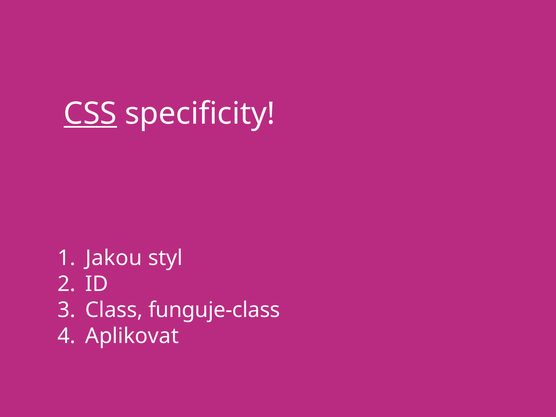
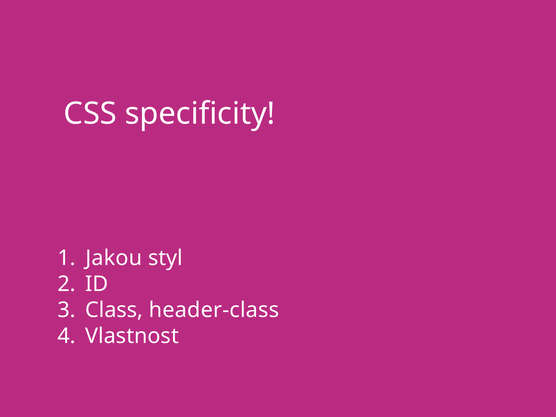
CSS underline: present -> none
funguje-class: funguje-class -> header-class
Aplikovat: Aplikovat -> Vlastnost
